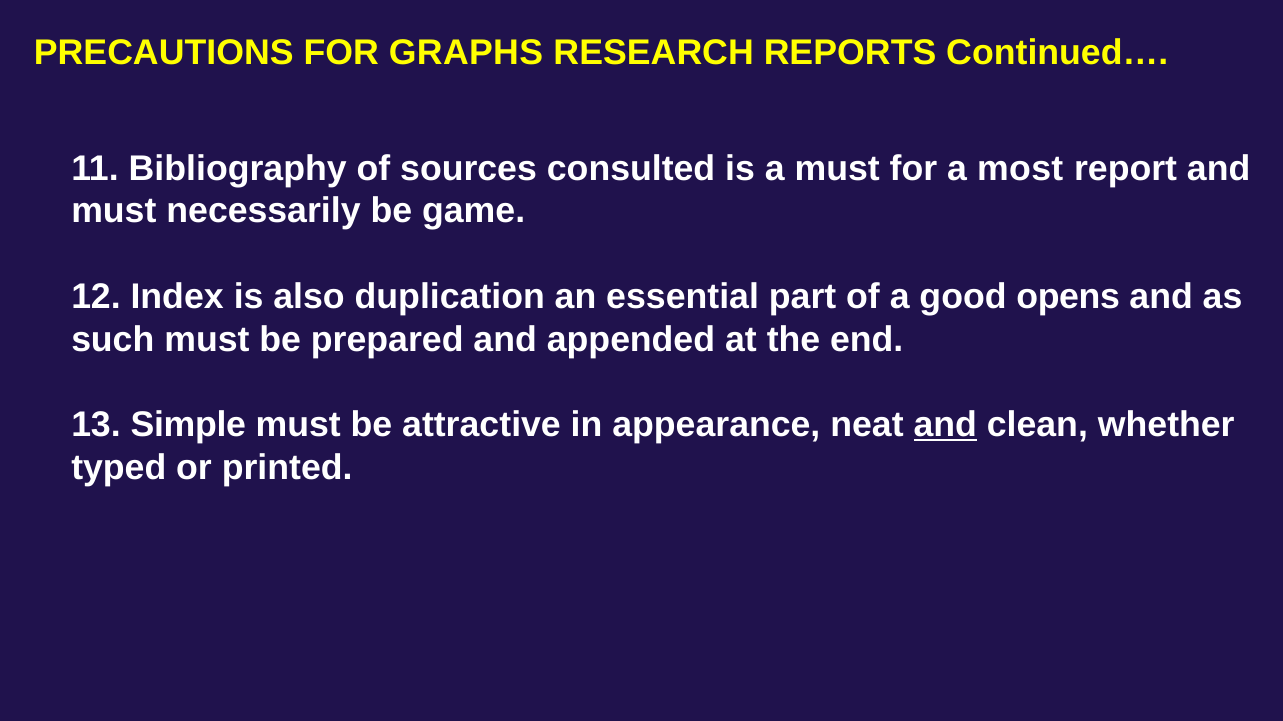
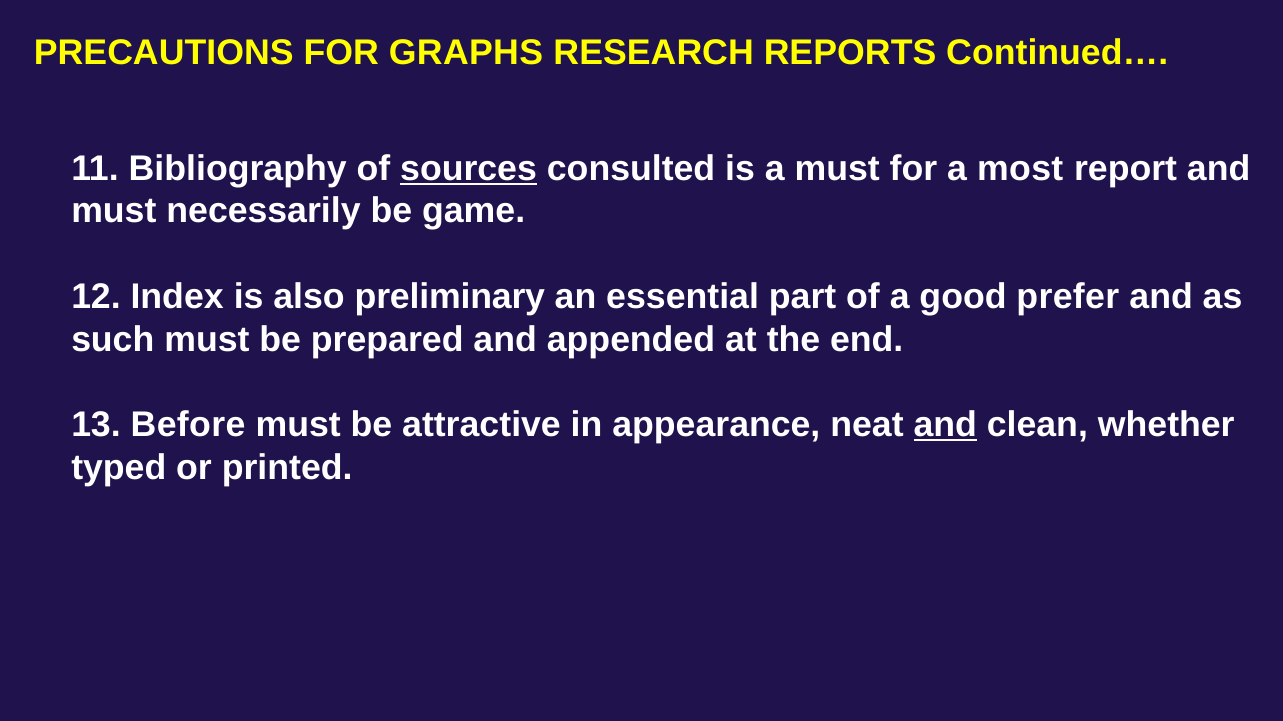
sources underline: none -> present
duplication: duplication -> preliminary
opens: opens -> prefer
Simple: Simple -> Before
